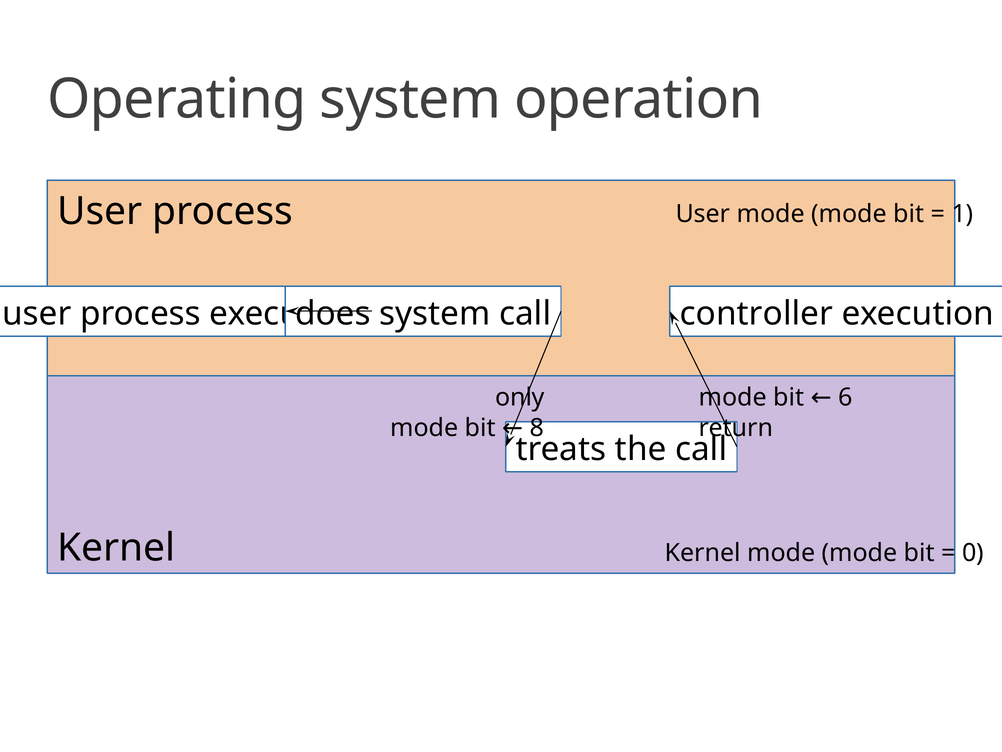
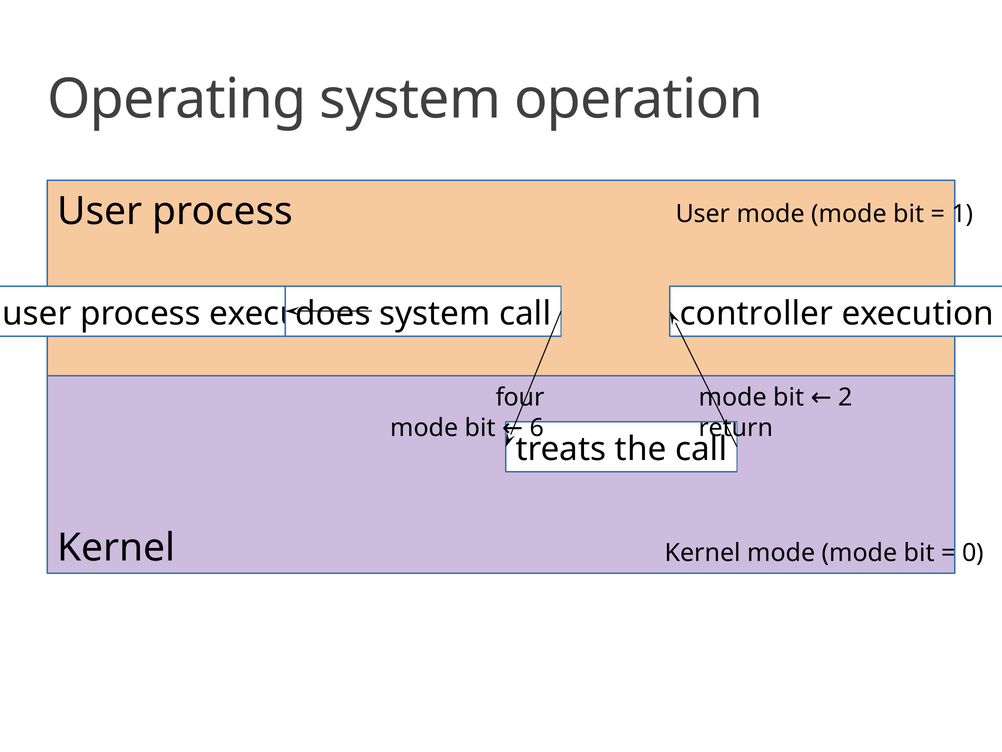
only: only -> four
6: 6 -> 2
8: 8 -> 6
